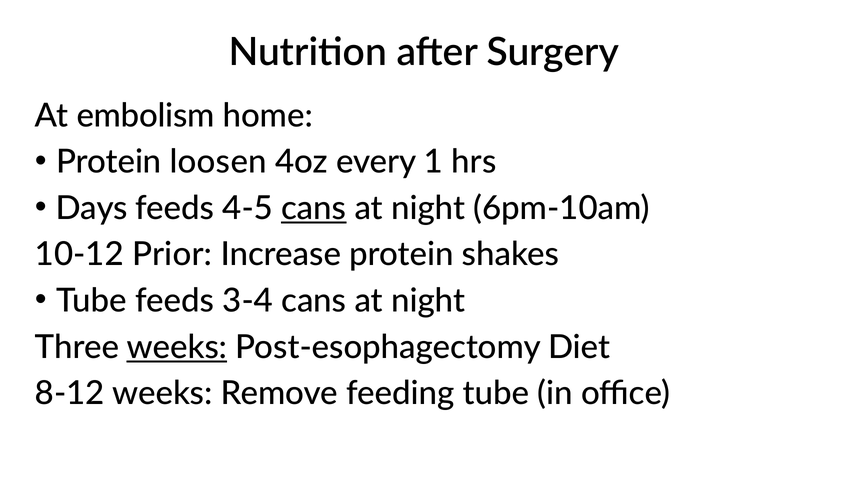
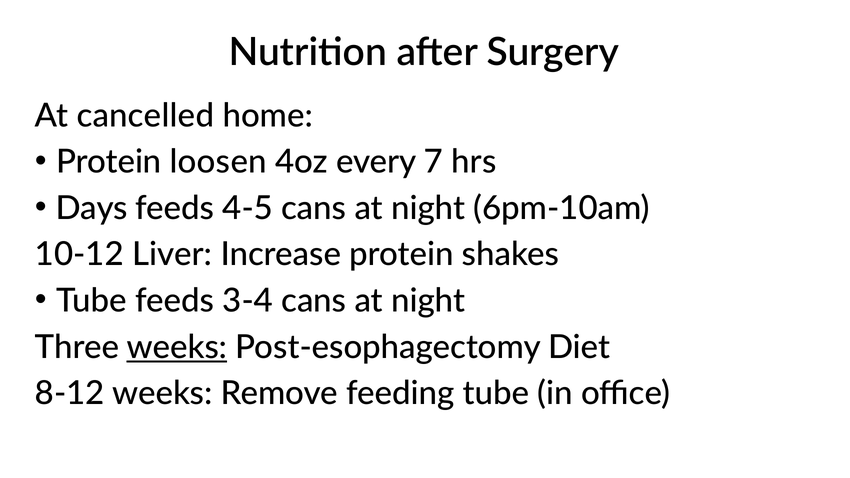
embolism: embolism -> cancelled
1: 1 -> 7
cans at (314, 208) underline: present -> none
Prior: Prior -> Liver
